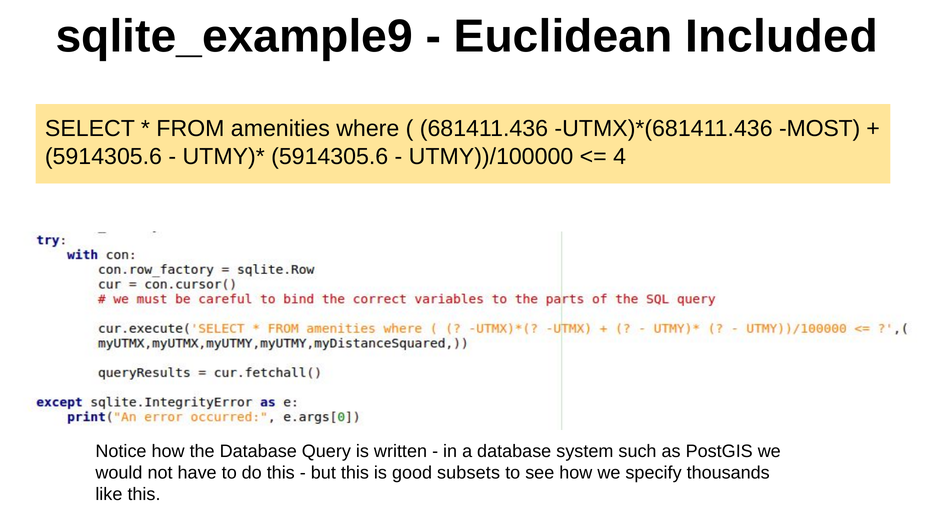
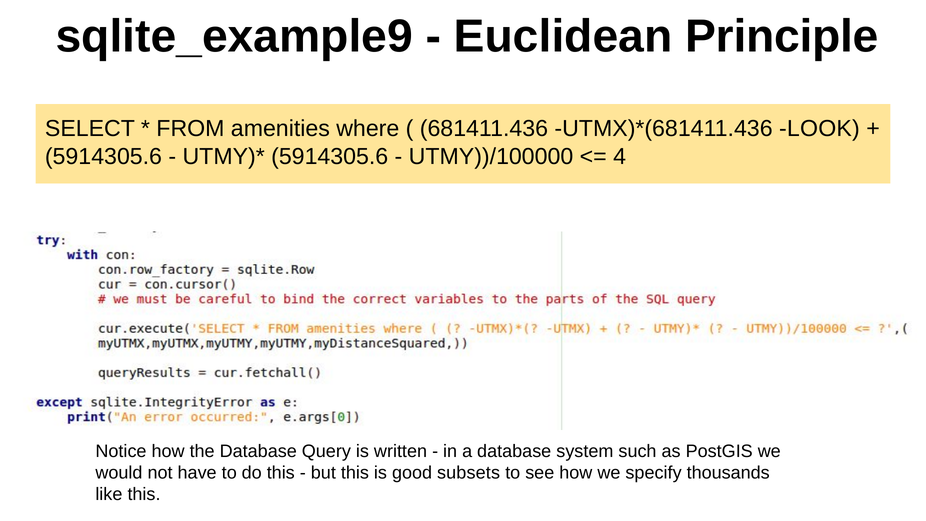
Included: Included -> Principle
MOST: MOST -> LOOK
